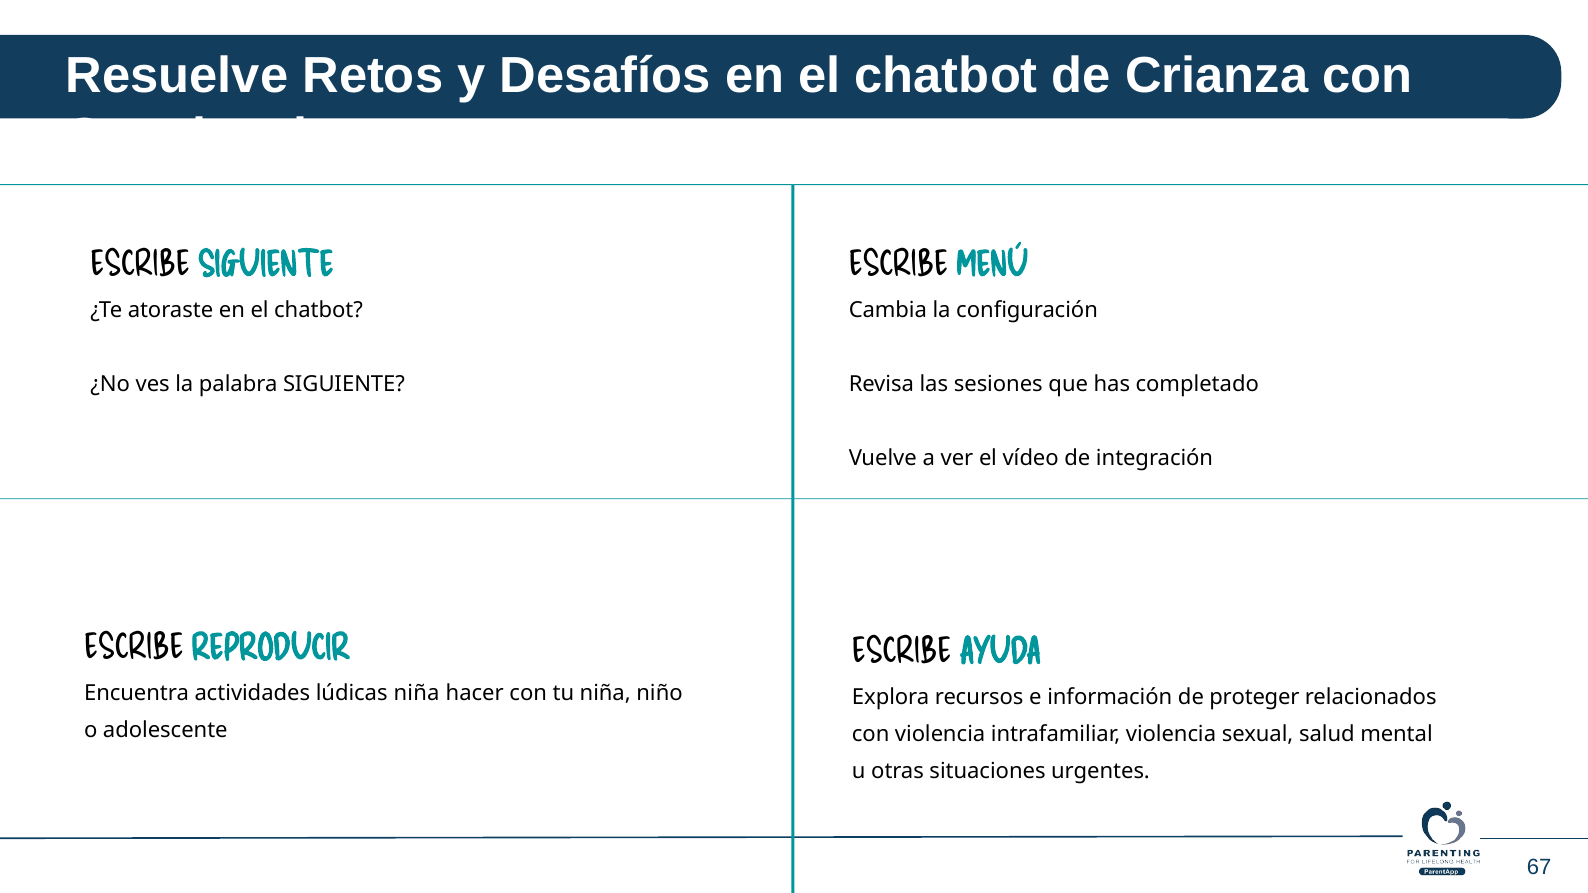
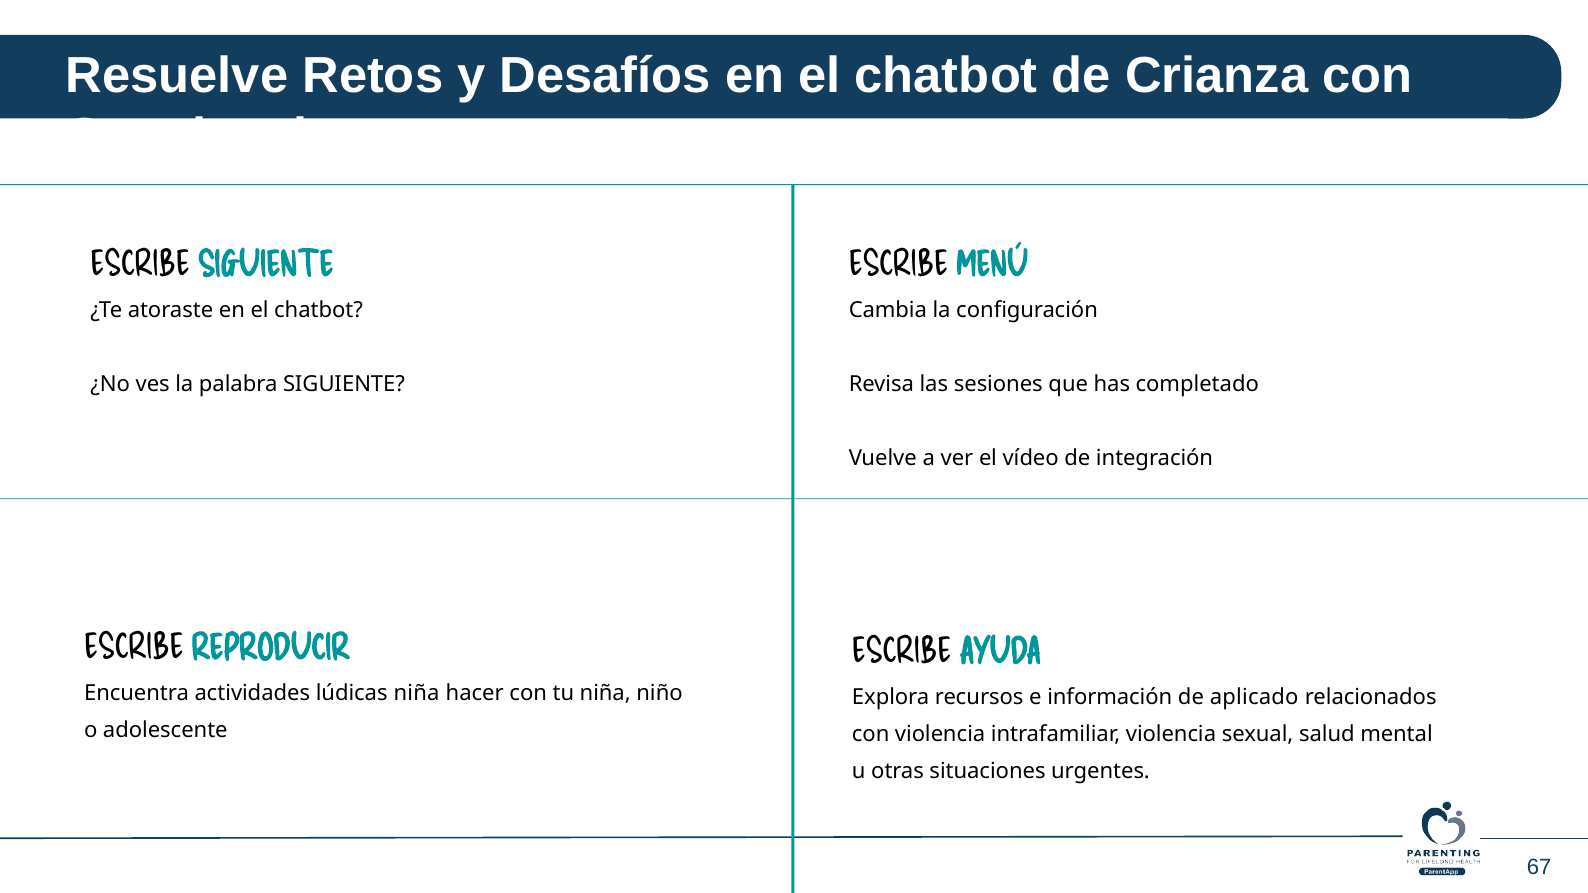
proteger: proteger -> aplicado
